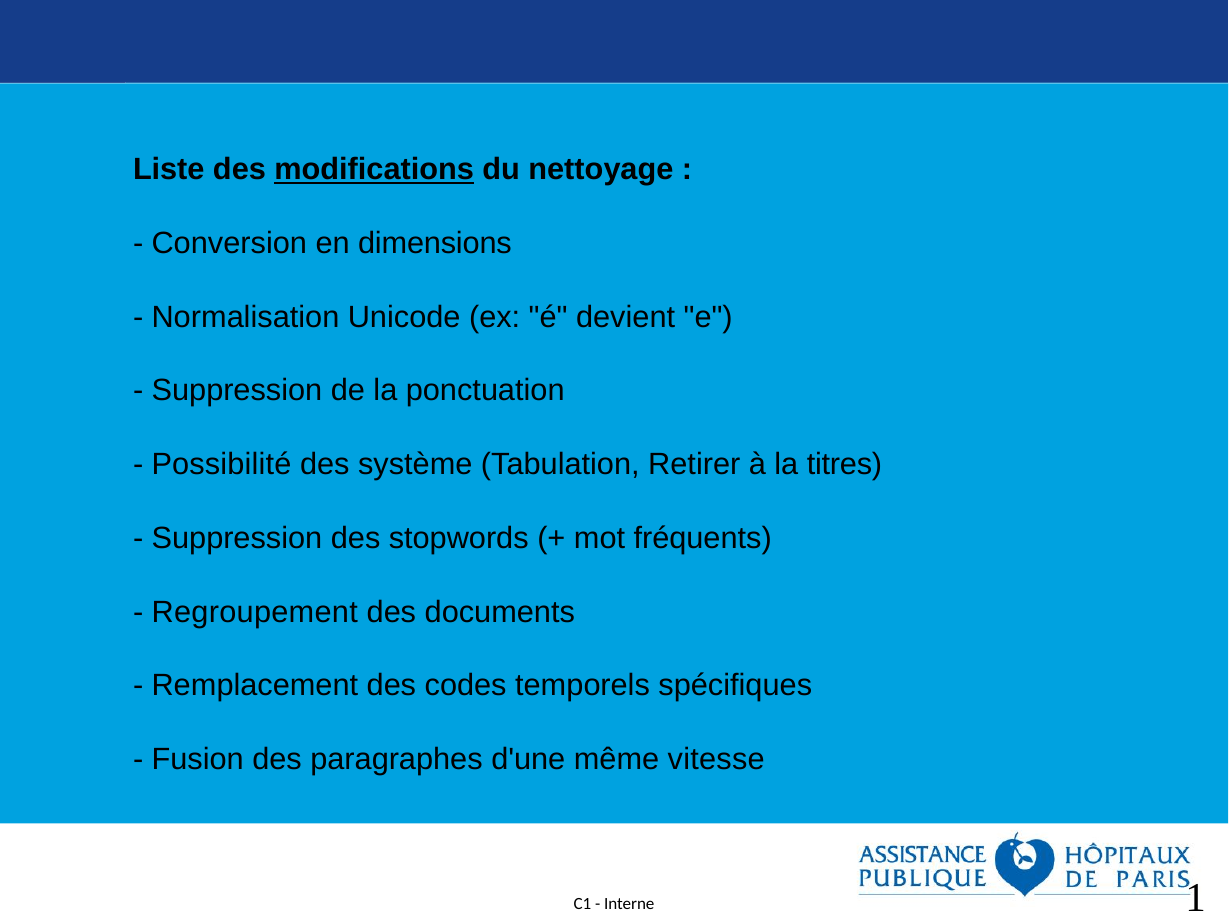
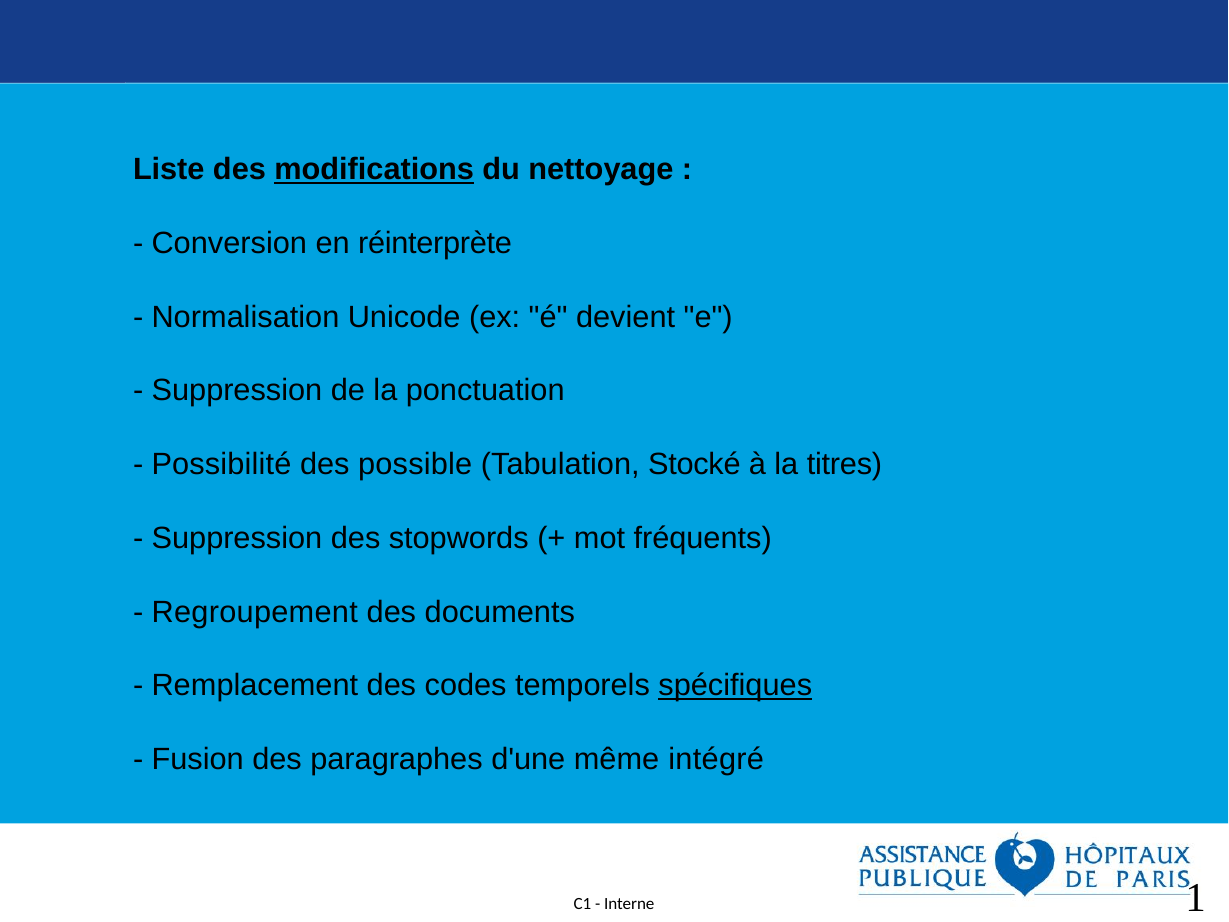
dimensions: dimensions -> réinterprète
système: système -> possible
Retirer: Retirer -> Stocké
spécifiques underline: none -> present
vitesse: vitesse -> intégré
